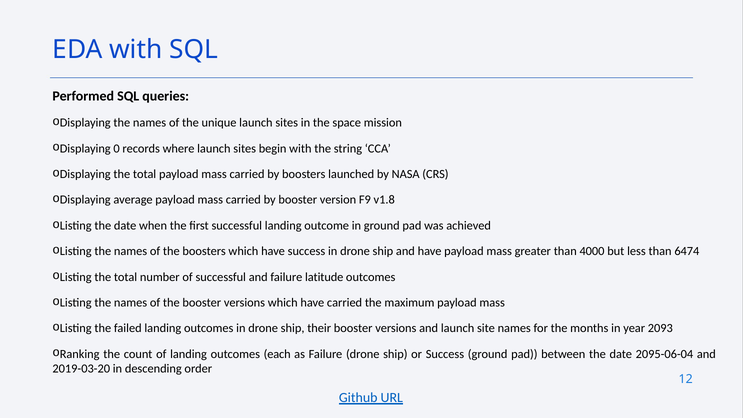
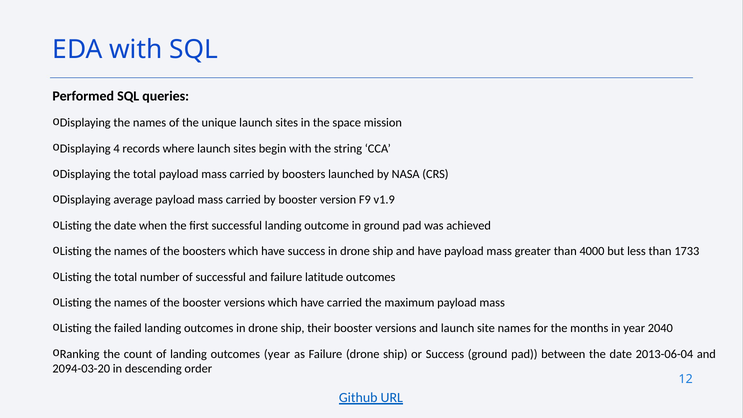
0: 0 -> 4
v1.8: v1.8 -> v1.9
6474: 6474 -> 1733
2093: 2093 -> 2040
outcomes each: each -> year
2095-06-04: 2095-06-04 -> 2013-06-04
2019-03-20: 2019-03-20 -> 2094-03-20
